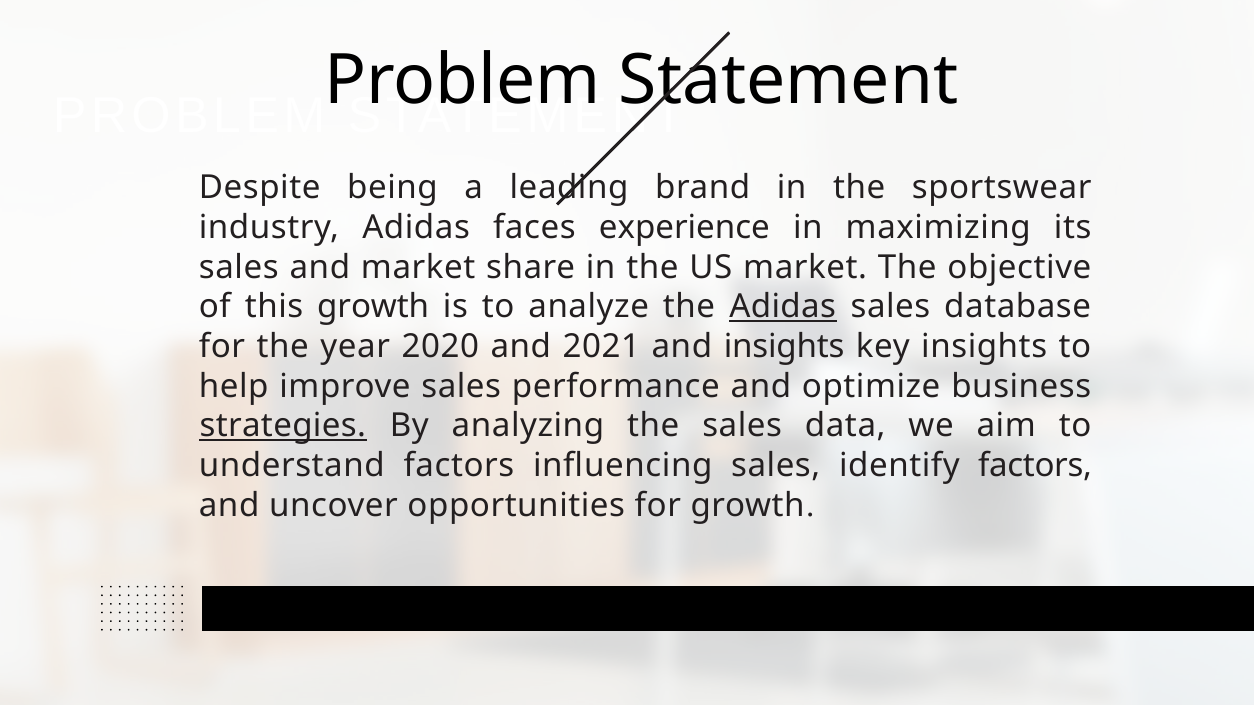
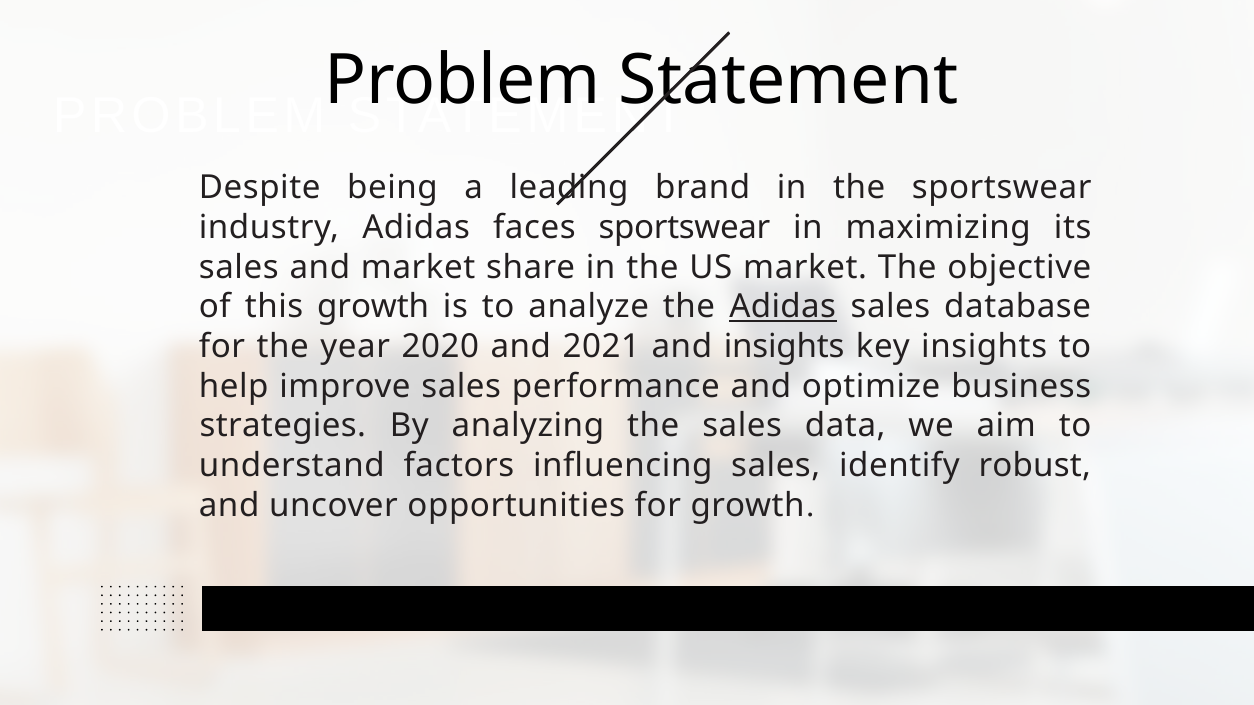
experience at (684, 228): experience -> sportswear
strategies underline: present -> none
identify factors: factors -> robust
